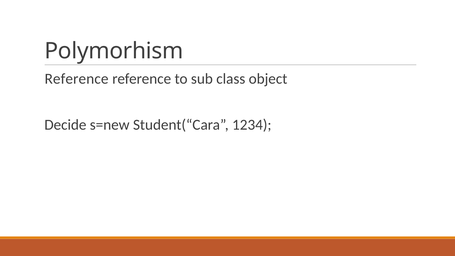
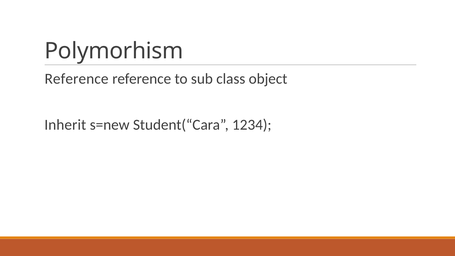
Decide: Decide -> Inherit
